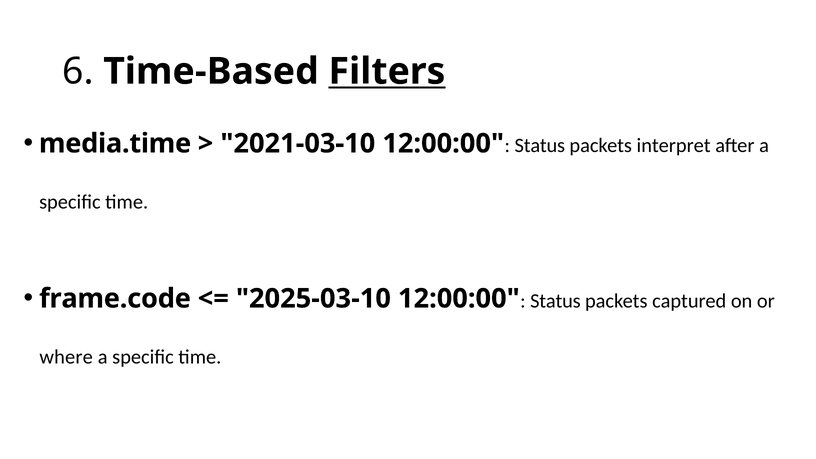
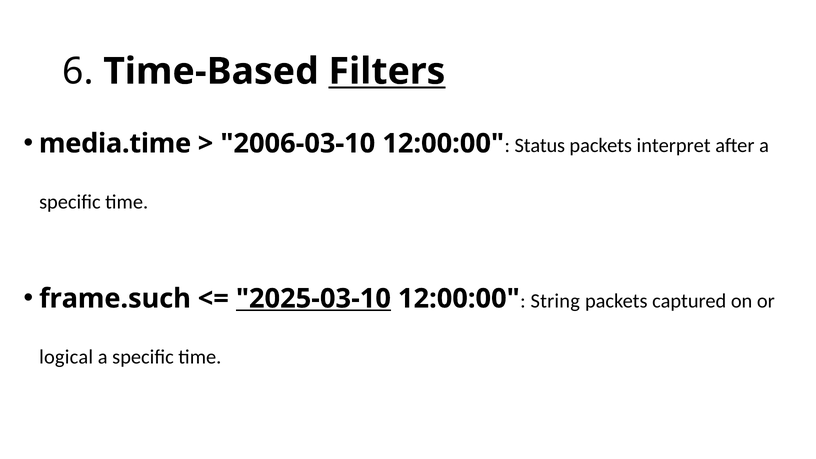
2021-03-10: 2021-03-10 -> 2006-03-10
frame.code: frame.code -> frame.such
2025-03-10 underline: none -> present
Status at (555, 301): Status -> String
where: where -> logical
